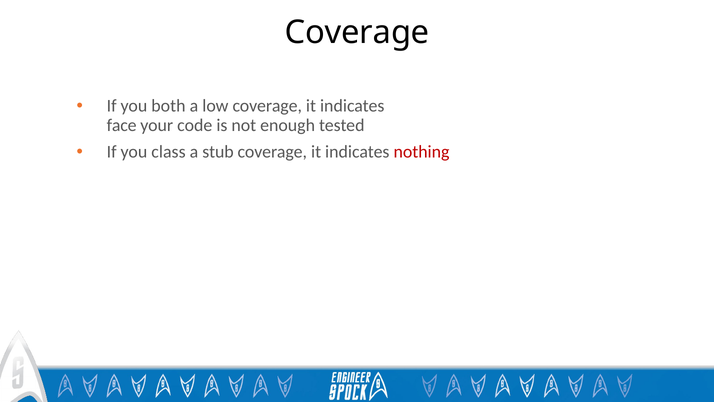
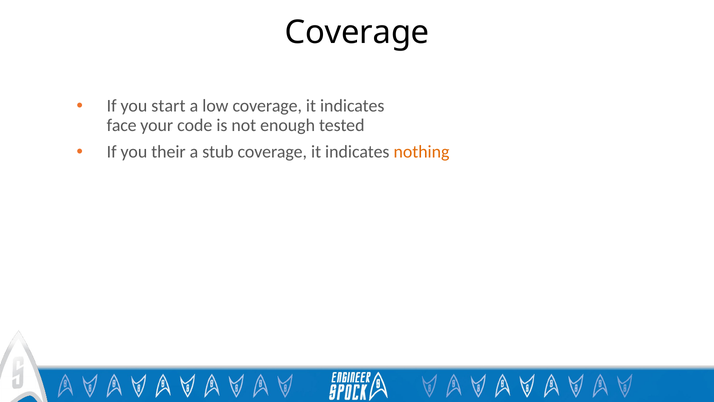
both: both -> start
class: class -> their
nothing colour: red -> orange
